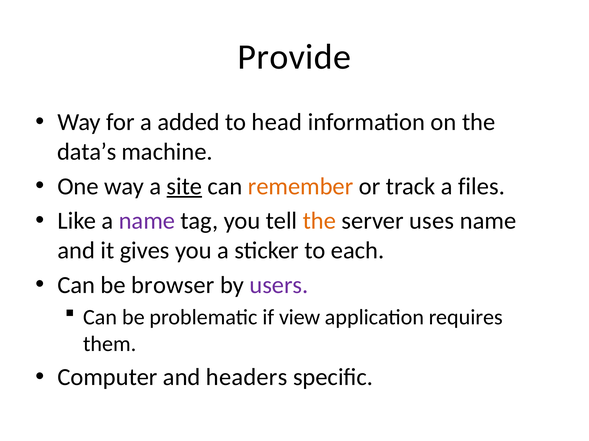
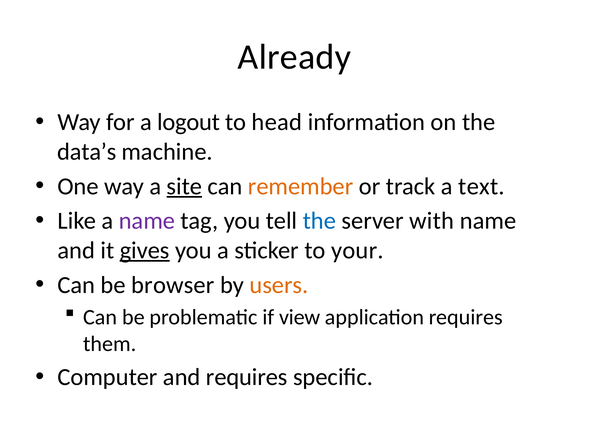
Provide: Provide -> Already
added: added -> logout
files: files -> text
the at (319, 221) colour: orange -> blue
uses: uses -> with
gives underline: none -> present
each: each -> your
users colour: purple -> orange
and headers: headers -> requires
